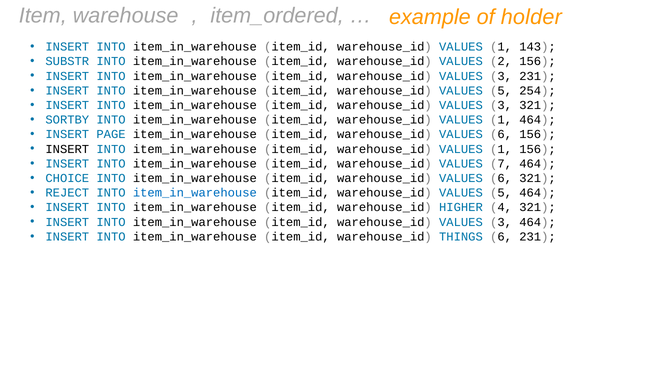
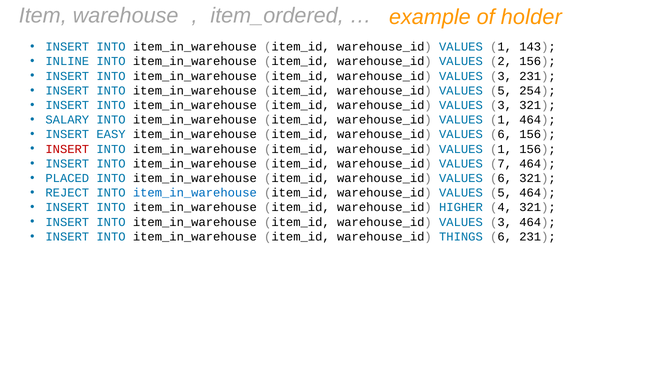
SUBSTR: SUBSTR -> INLINE
SORTBY: SORTBY -> SALARY
PAGE: PAGE -> EASY
INSERT at (67, 149) colour: black -> red
CHOICE: CHOICE -> PLACED
